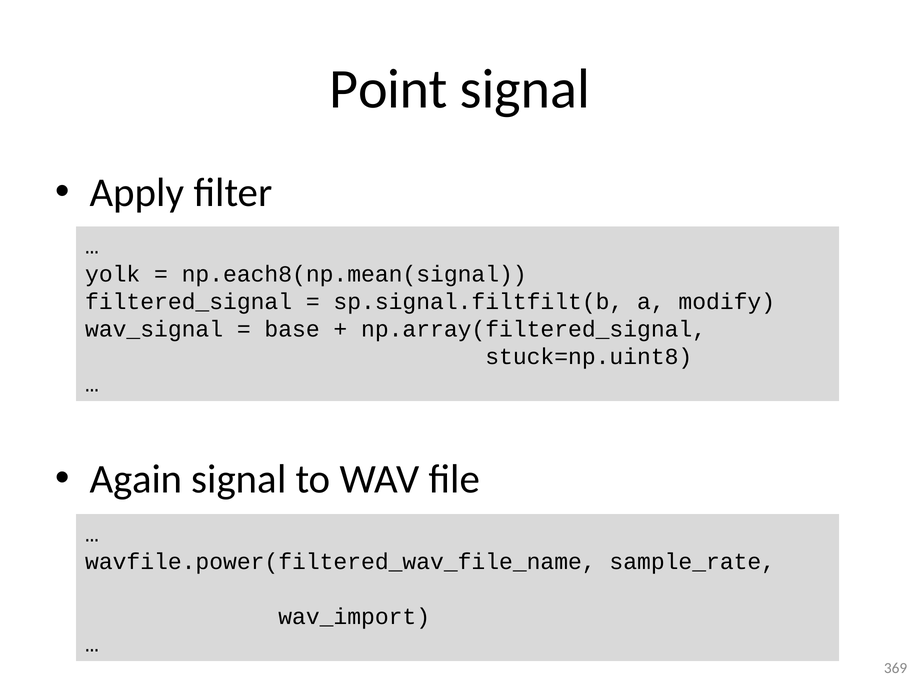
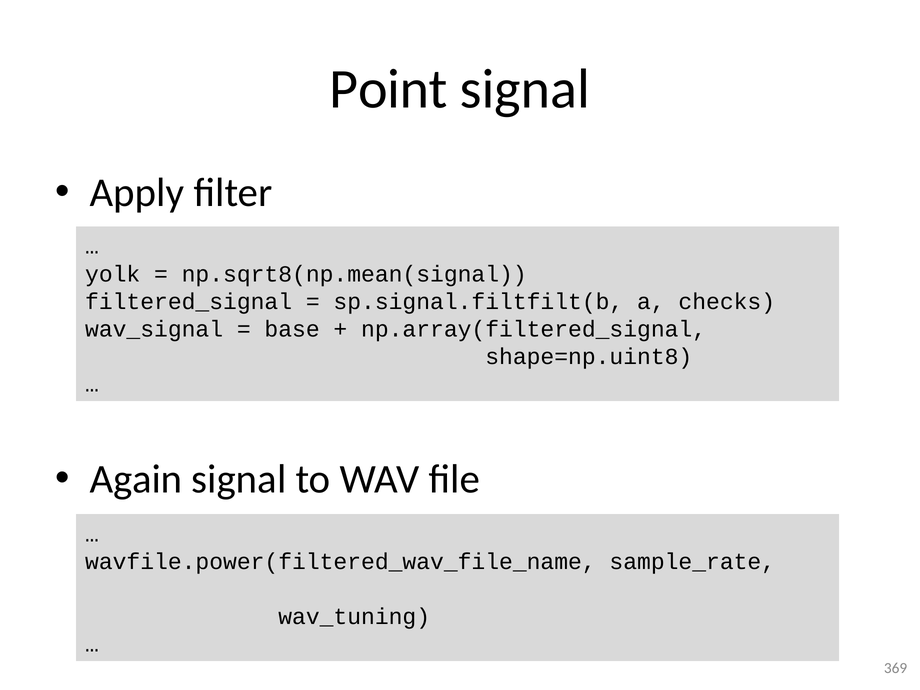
np.each8(np.mean(signal: np.each8(np.mean(signal -> np.sqrt8(np.mean(signal
modify: modify -> checks
stuck=np.uint8: stuck=np.uint8 -> shape=np.uint8
wav_import: wav_import -> wav_tuning
